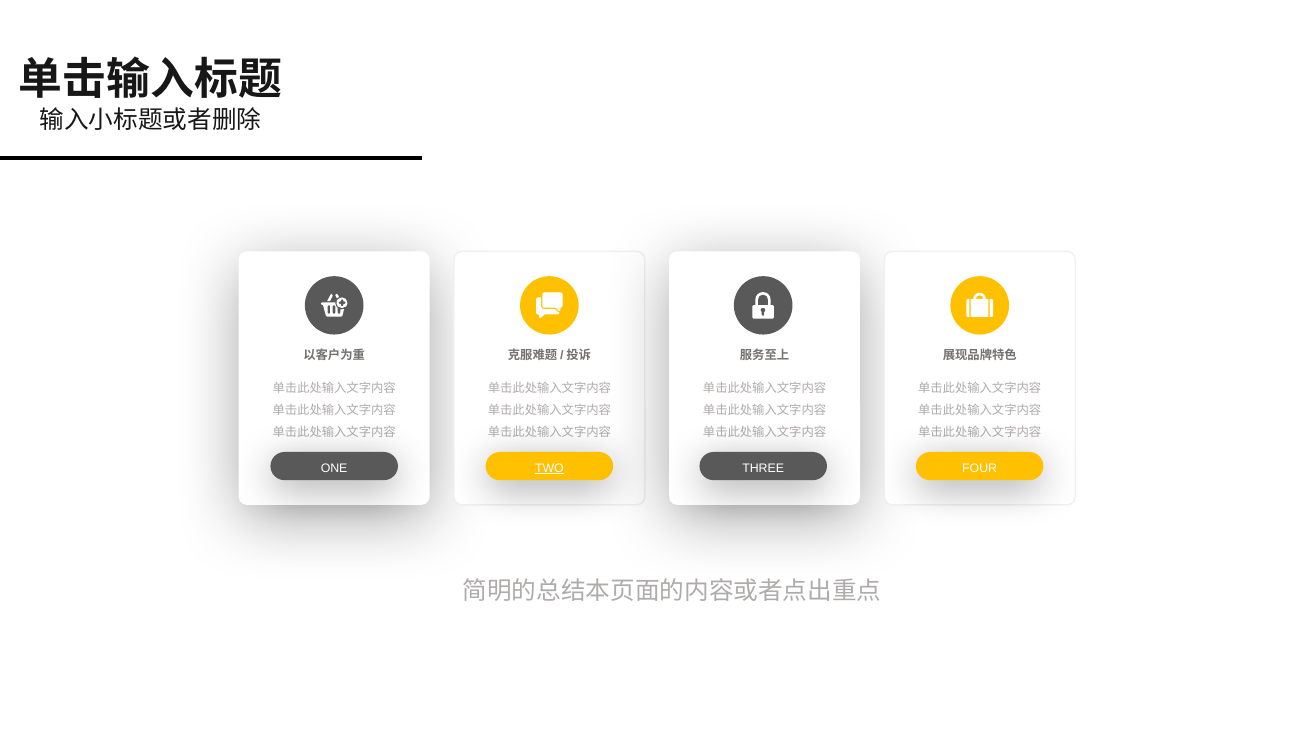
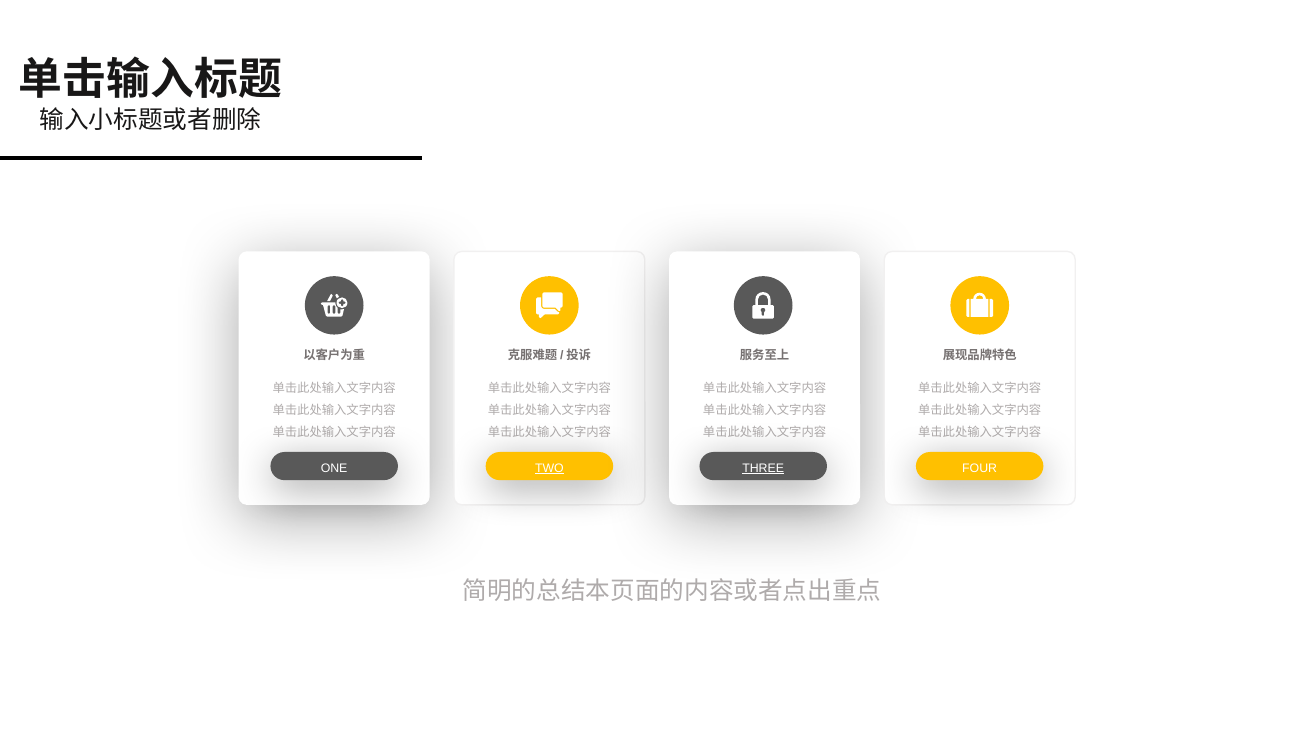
THREE underline: none -> present
